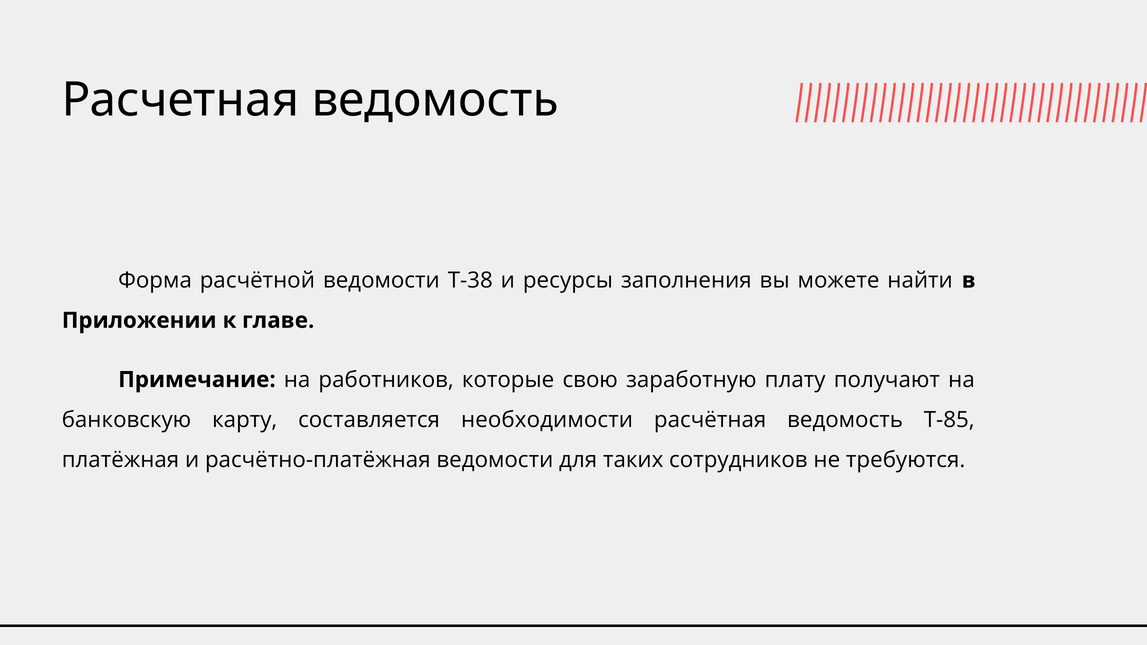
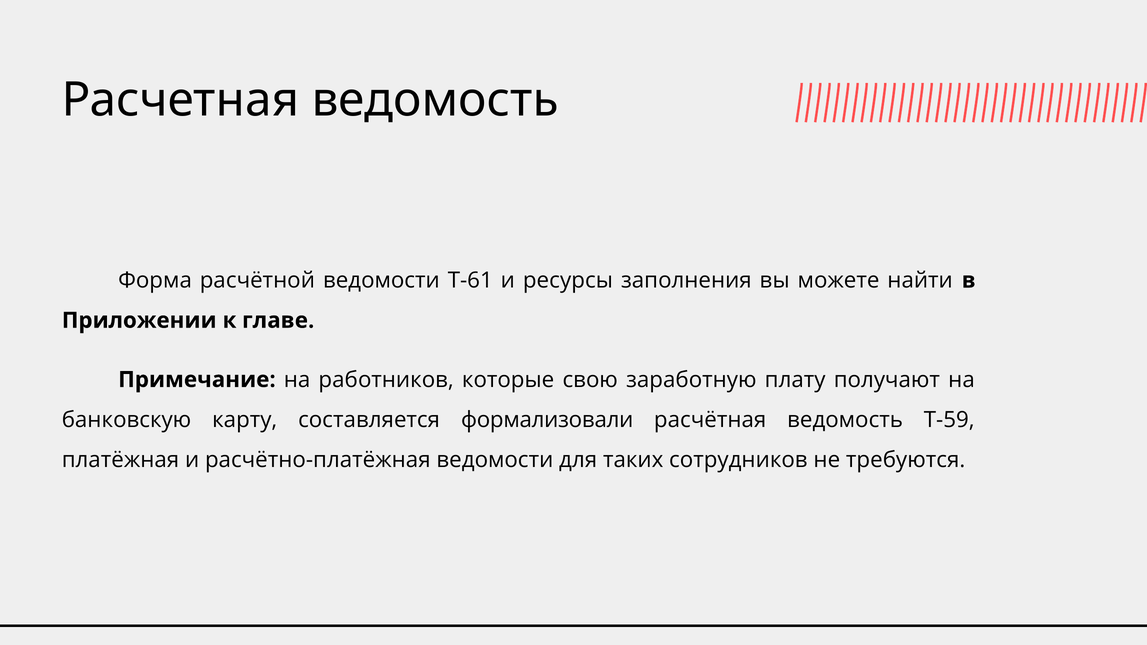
Т-38: Т-38 -> Т-61
необходимости: необходимости -> формализовали
Т-85: Т-85 -> Т-59
